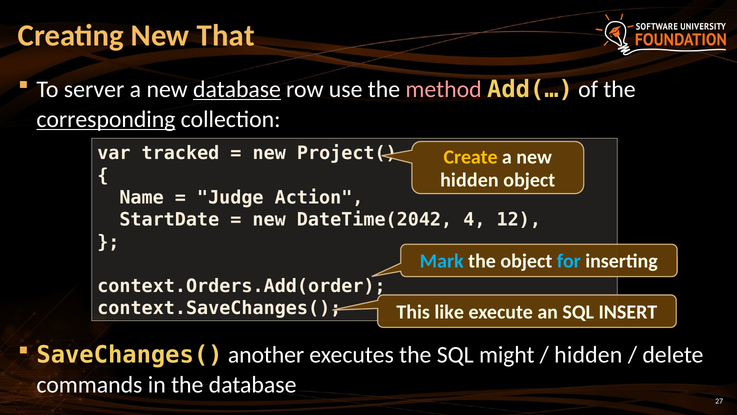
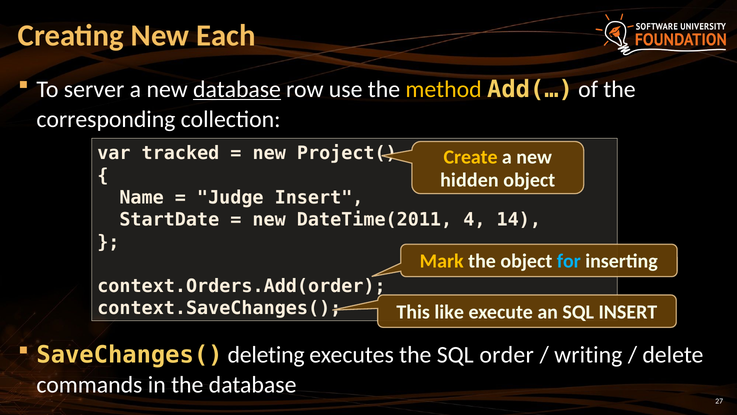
That: That -> Each
method colour: pink -> yellow
corresponding underline: present -> none
Judge Action: Action -> Insert
DateTime(2042: DateTime(2042 -> DateTime(2011
12: 12 -> 14
Mark colour: light blue -> yellow
another: another -> deleting
might: might -> order
hidden at (588, 355): hidden -> writing
